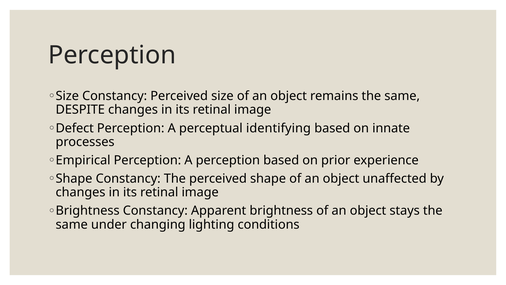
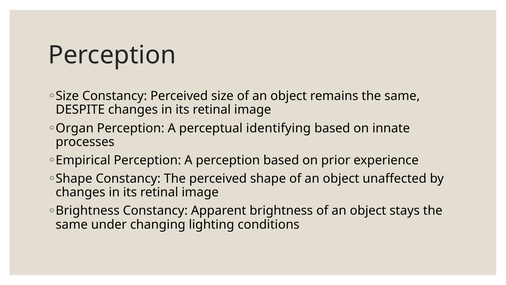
Defect: Defect -> Organ
